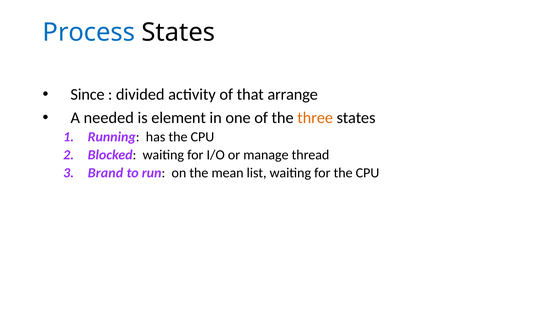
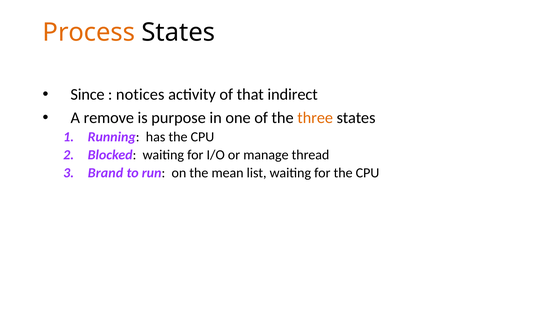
Process colour: blue -> orange
divided: divided -> notices
arrange: arrange -> indirect
needed: needed -> remove
element: element -> purpose
